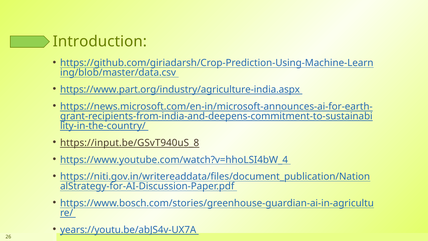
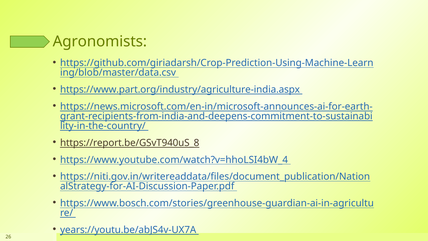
Introduction: Introduction -> Agronomists
https://input.be/GSvT940uS_8: https://input.be/GSvT940uS_8 -> https://report.be/GSvT940uS_8
